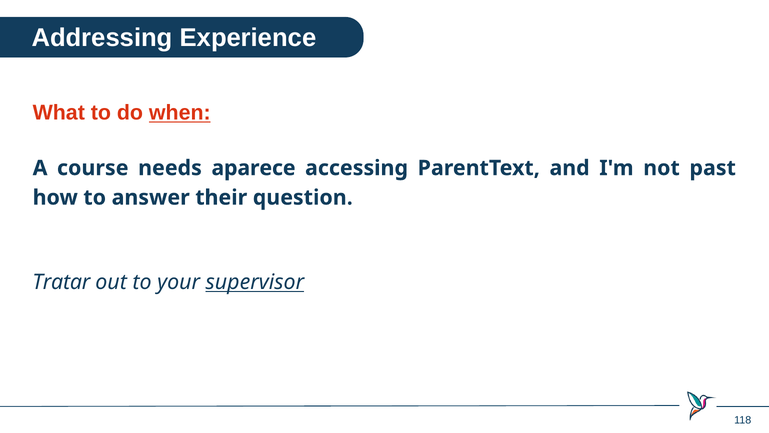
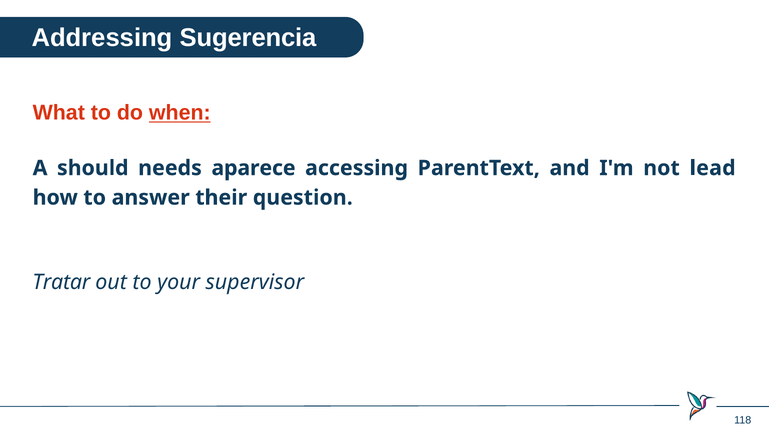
Experience: Experience -> Sugerencia
course: course -> should
past: past -> lead
supervisor underline: present -> none
